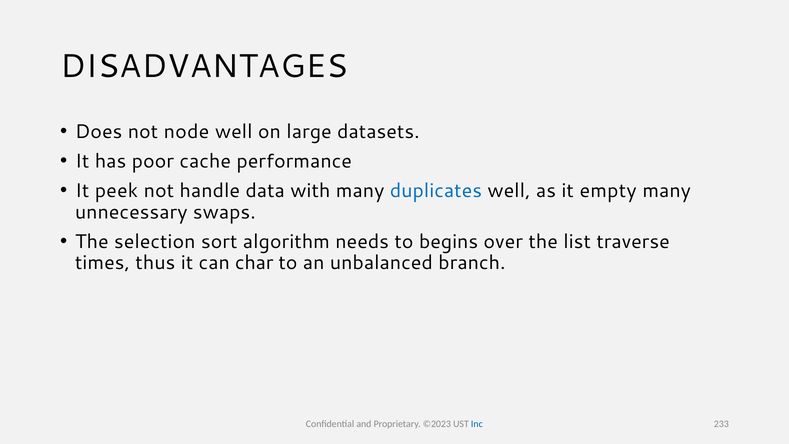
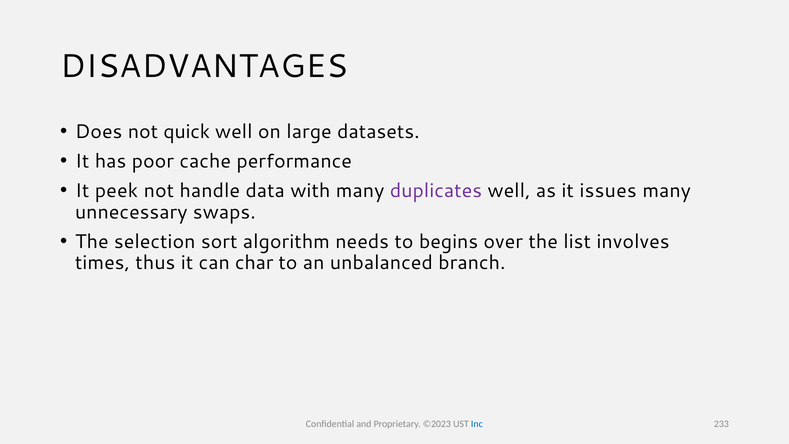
node: node -> quick
duplicates colour: blue -> purple
empty: empty -> issues
traverse: traverse -> involves
